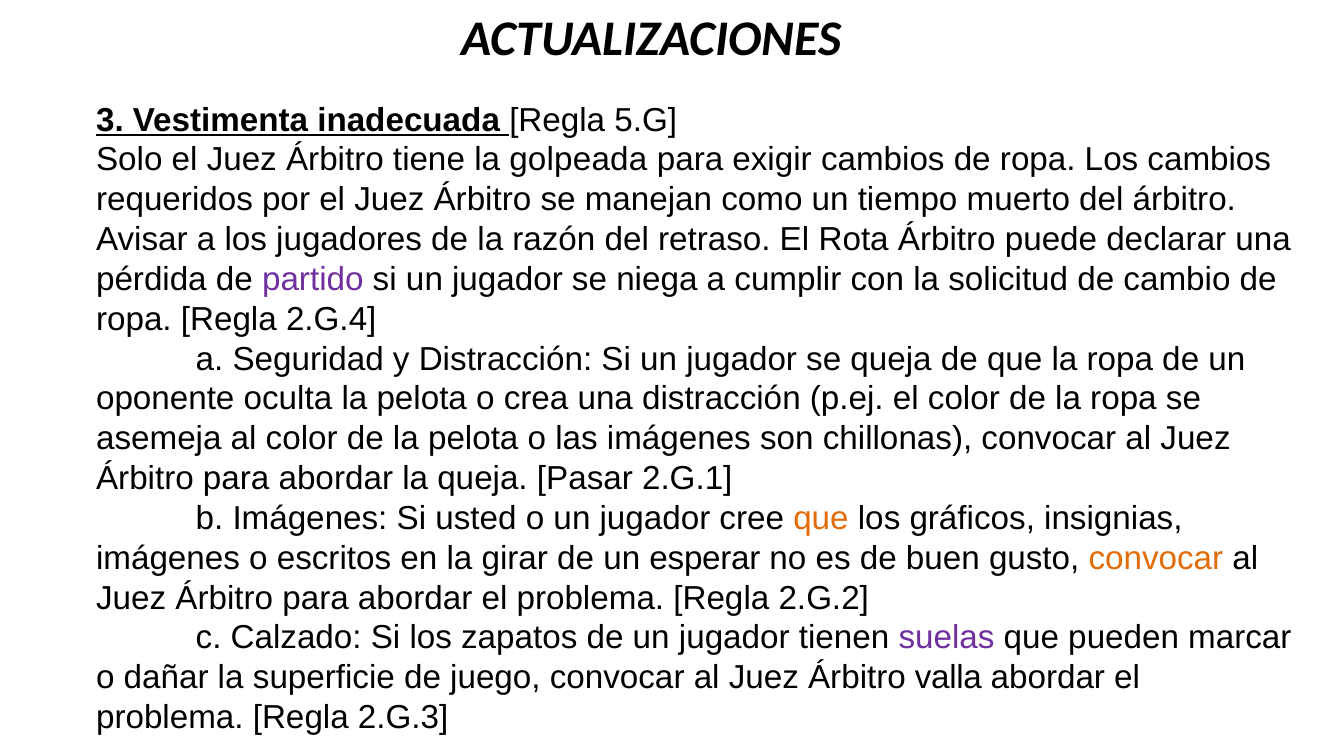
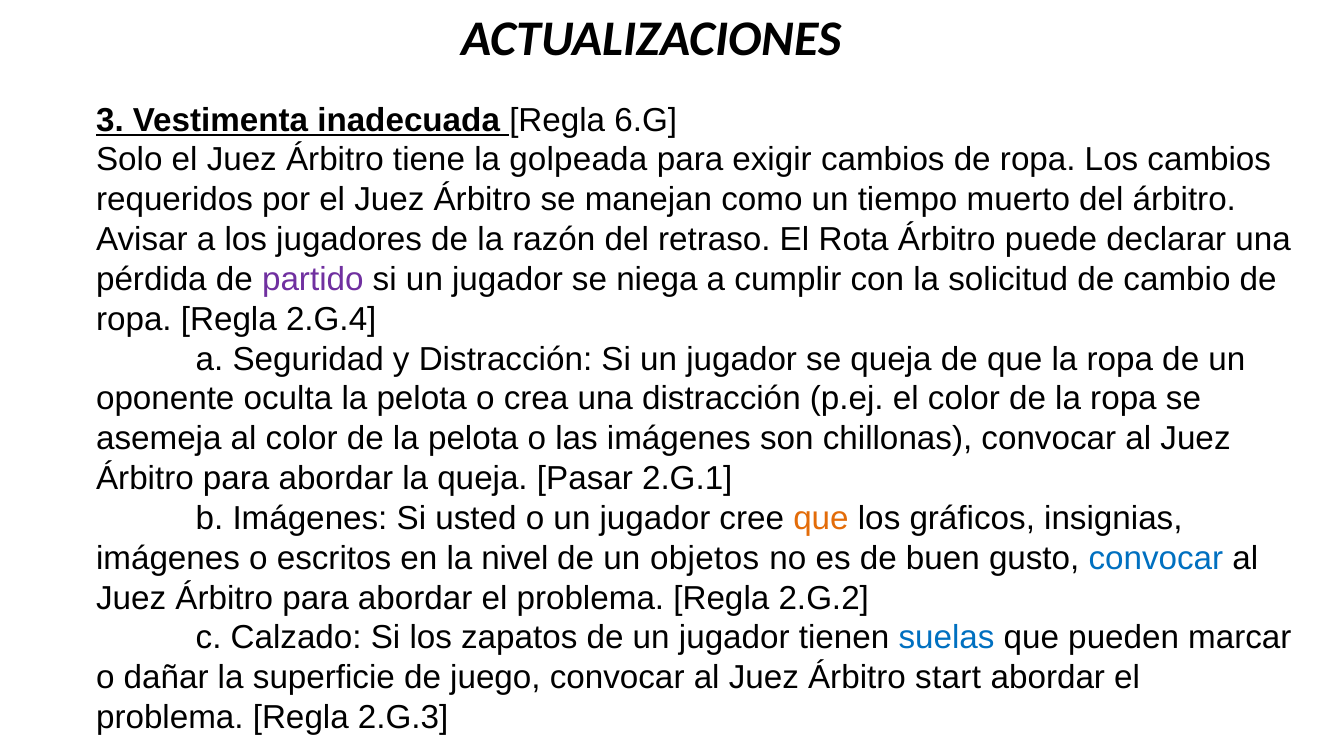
5.G: 5.G -> 6.G
girar: girar -> nivel
esperar: esperar -> objetos
convocar at (1156, 558) colour: orange -> blue
suelas colour: purple -> blue
valla: valla -> start
